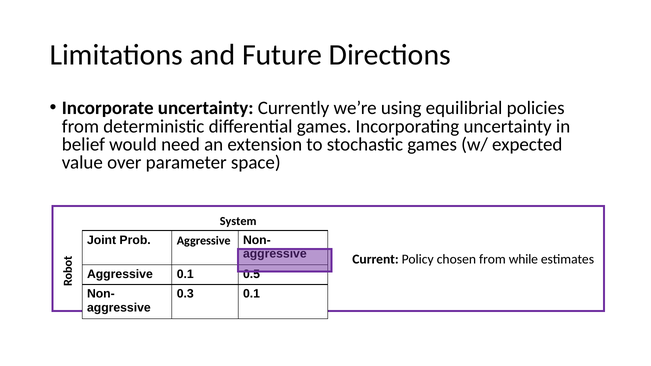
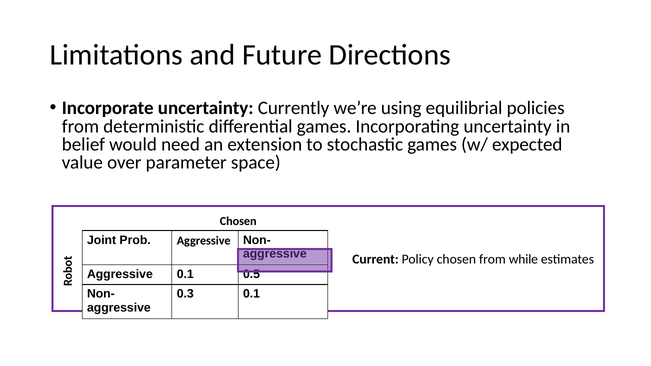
System at (238, 221): System -> Chosen
